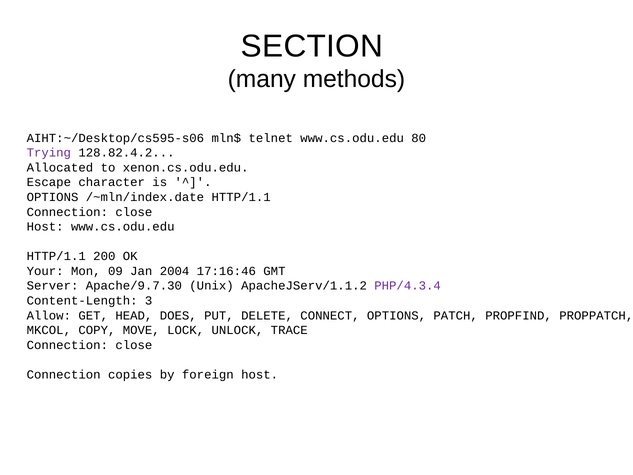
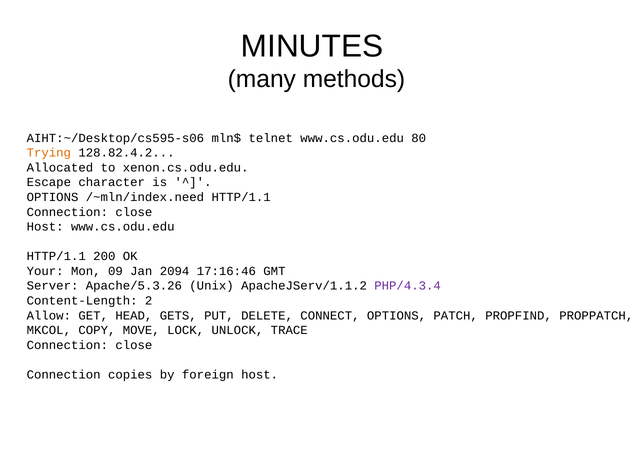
SECTION: SECTION -> MINUTES
Trying colour: purple -> orange
/~mln/index.date: /~mln/index.date -> /~mln/index.need
2004: 2004 -> 2094
Apache/9.7.30: Apache/9.7.30 -> Apache/5.3.26
3: 3 -> 2
DOES: DOES -> GETS
